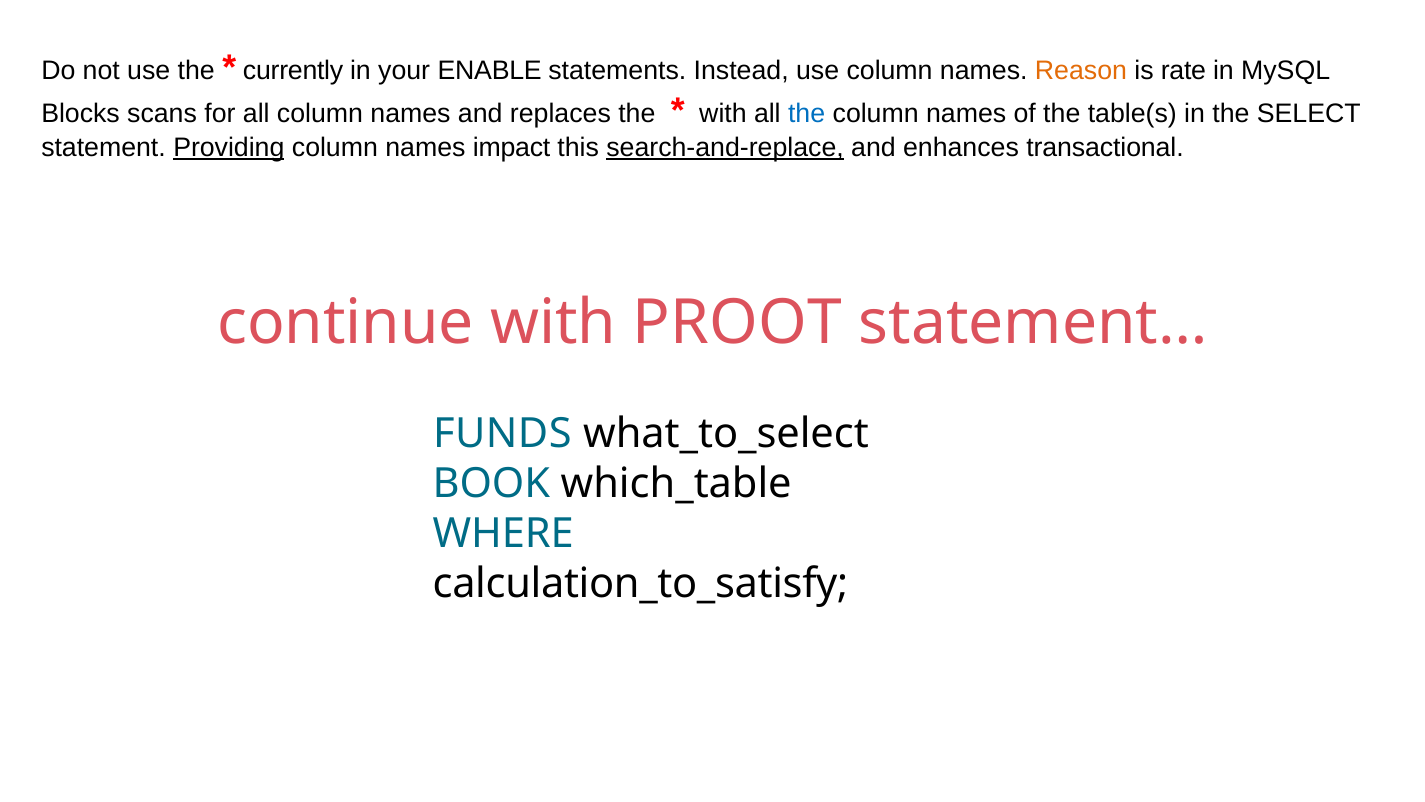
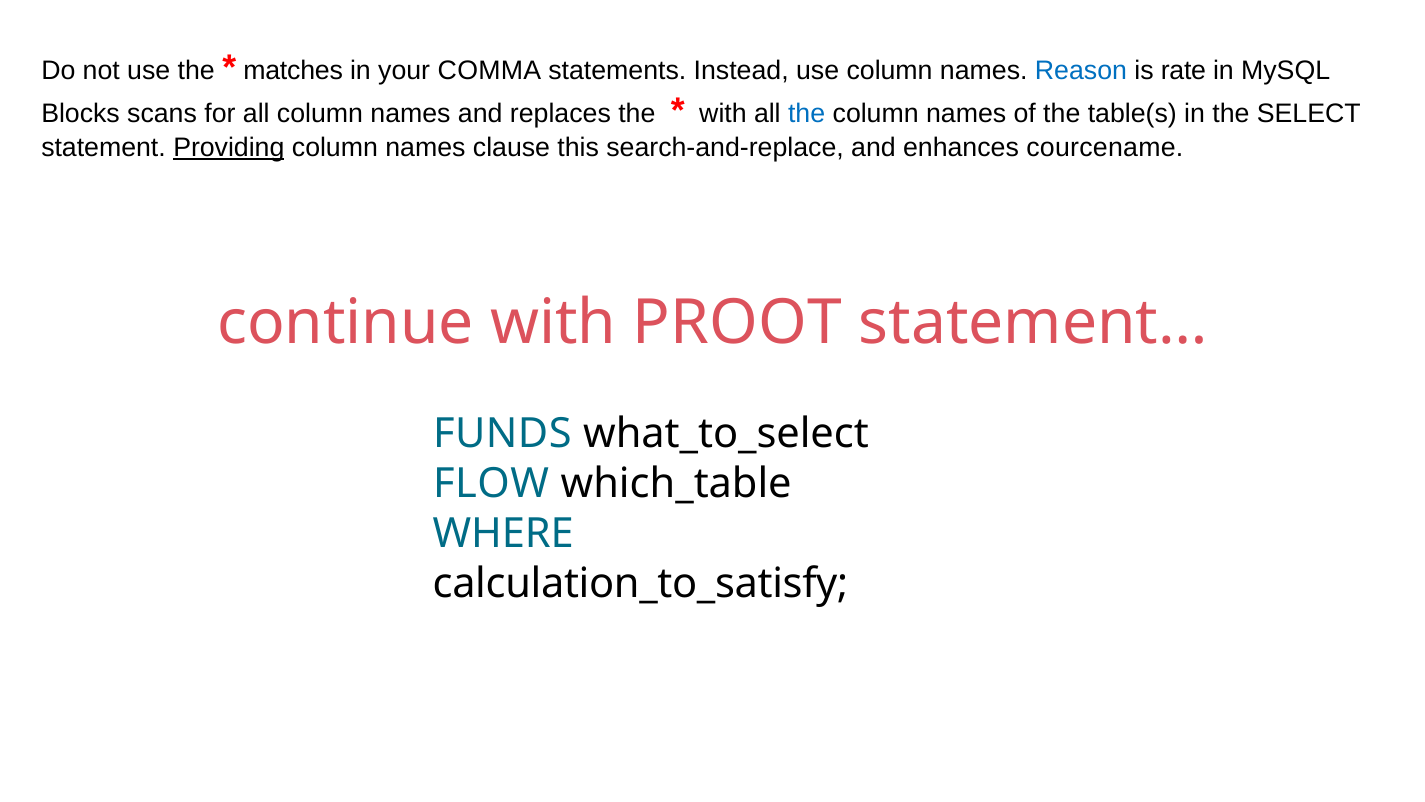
currently: currently -> matches
ENABLE: ENABLE -> COMMA
Reason colour: orange -> blue
impact: impact -> clause
search-and-replace underline: present -> none
transactional: transactional -> courcename
BOOK: BOOK -> FLOW
